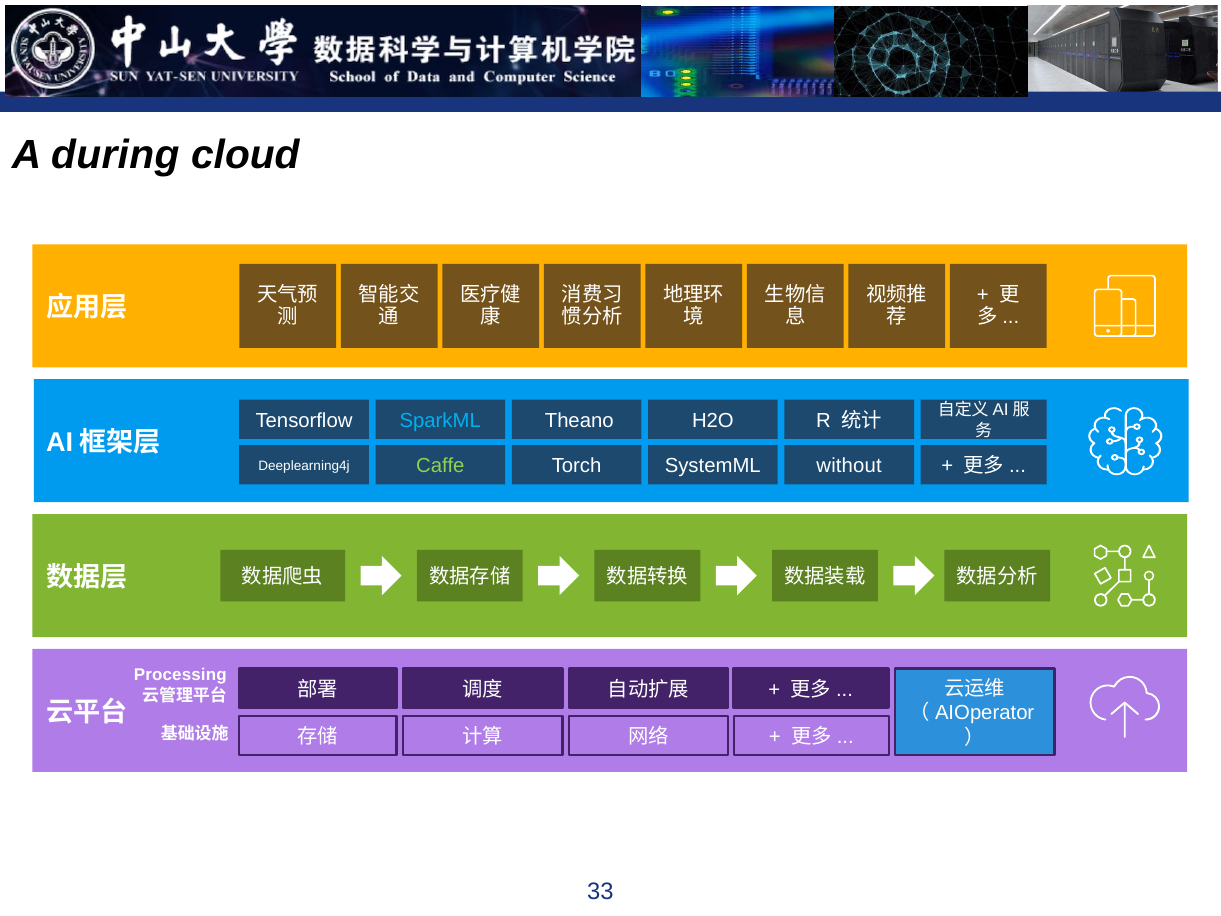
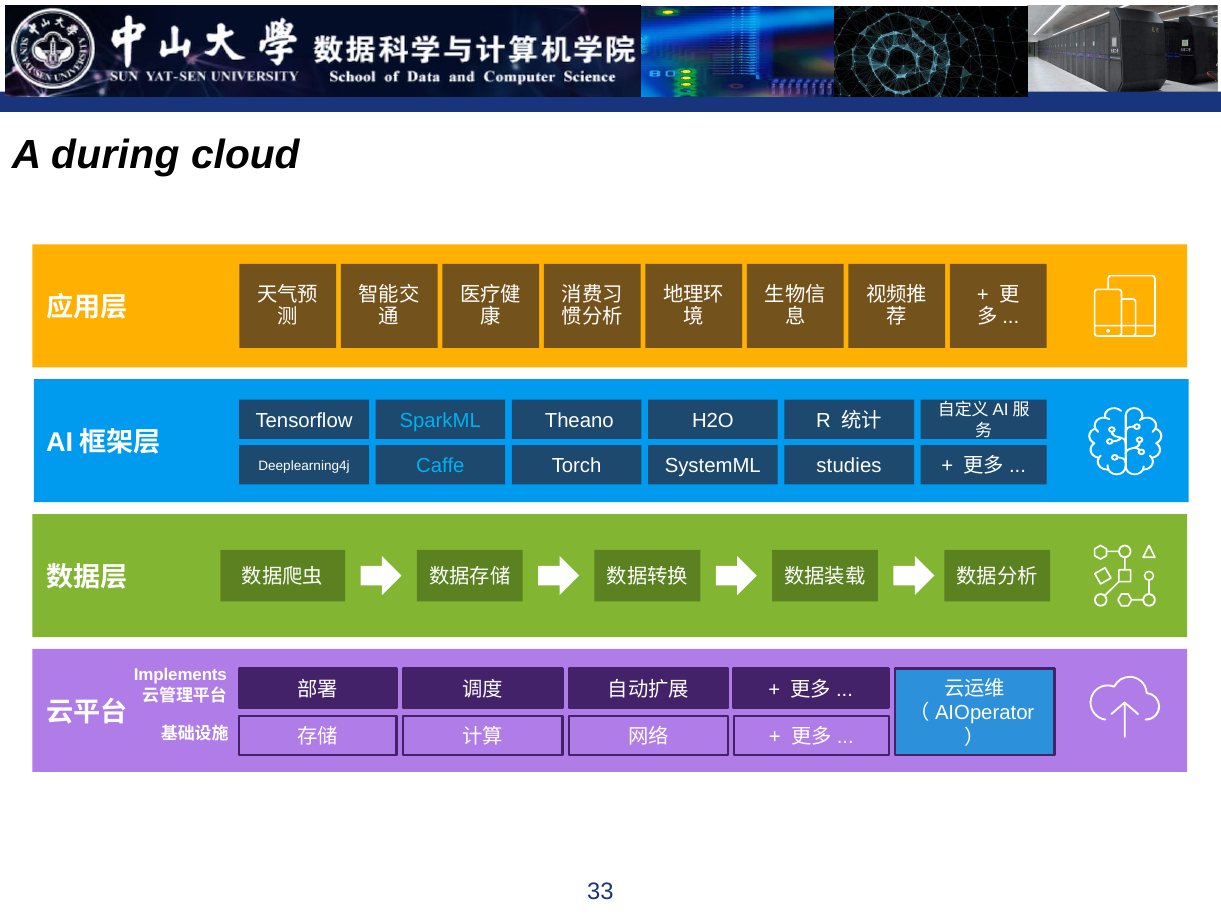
Caffe colour: light green -> light blue
without: without -> studies
Processing: Processing -> Implements
